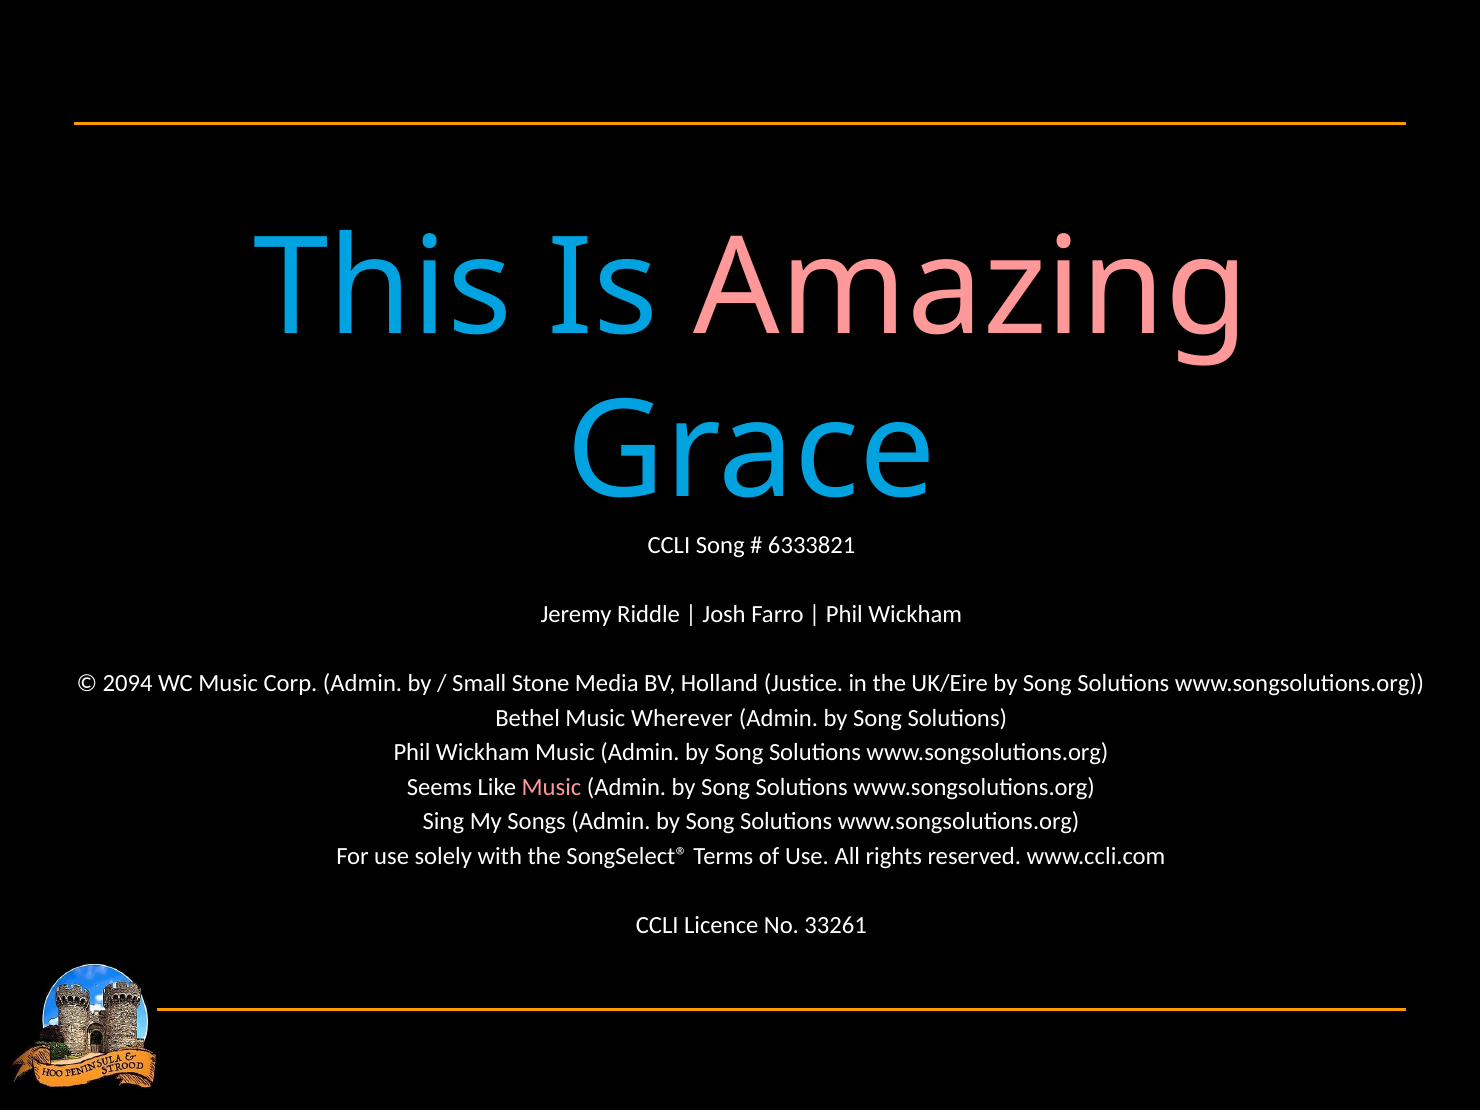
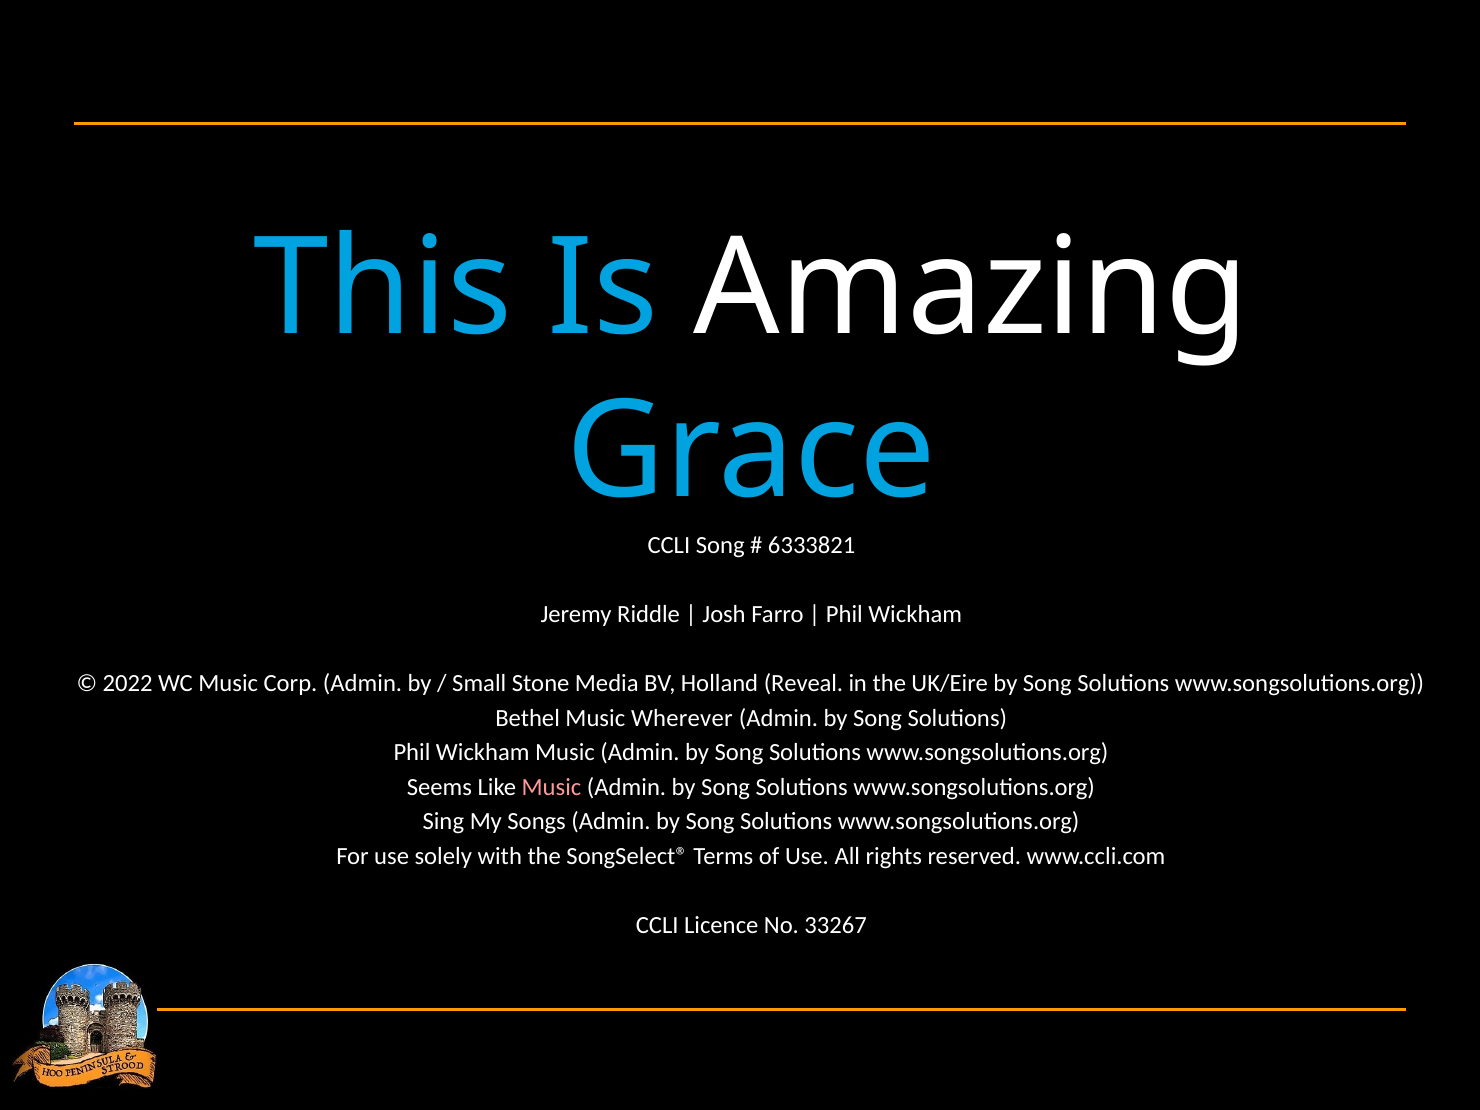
Amazing colour: pink -> white
2094: 2094 -> 2022
Justice: Justice -> Reveal
33261: 33261 -> 33267
